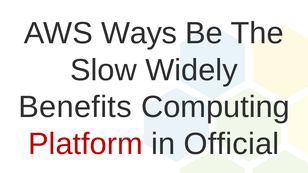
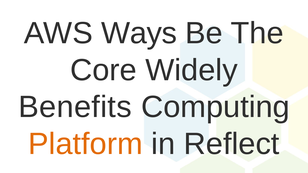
Slow: Slow -> Core
Platform colour: red -> orange
Official: Official -> Reflect
